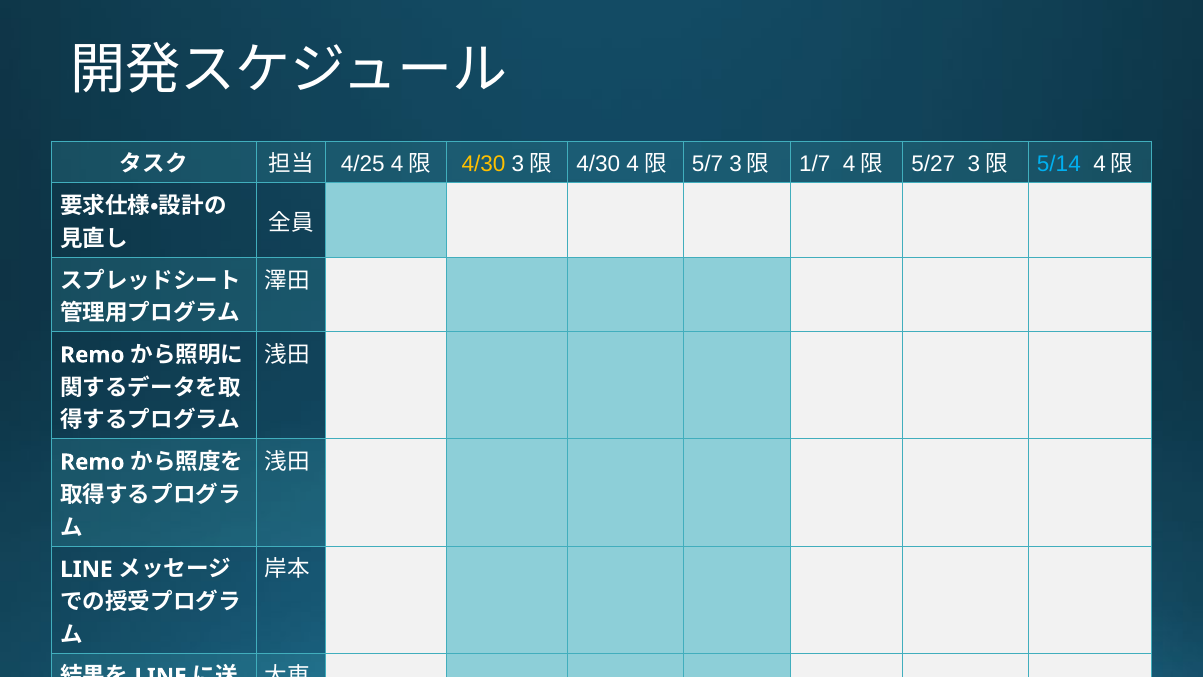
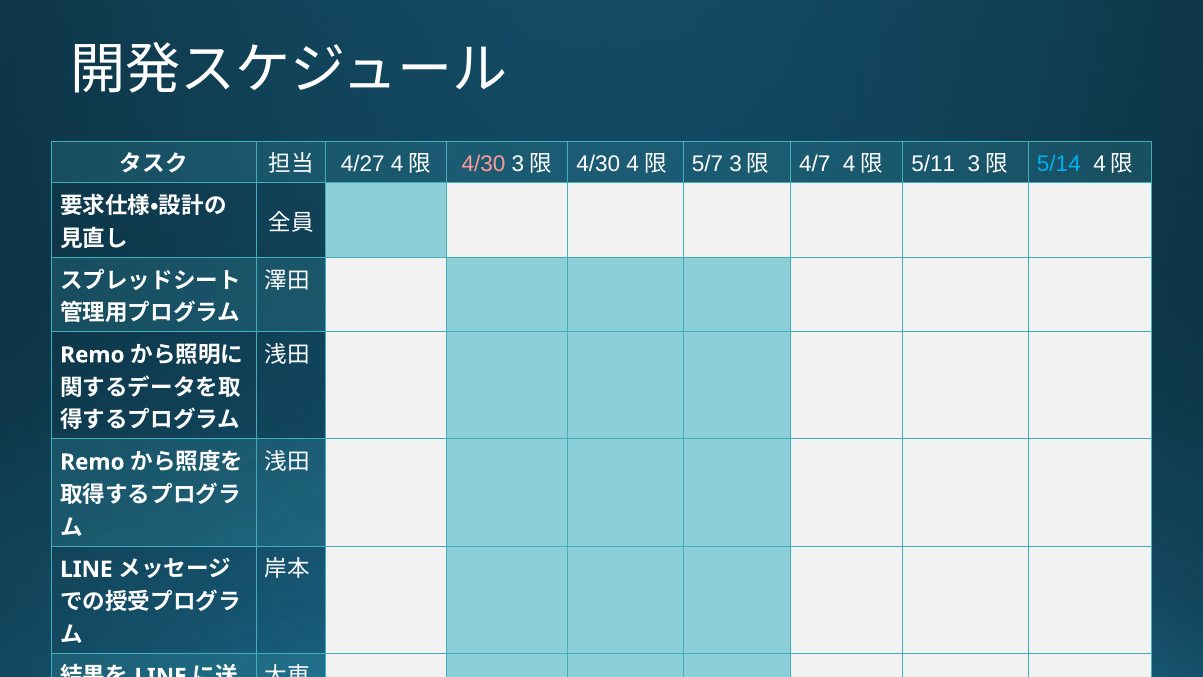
4/25: 4/25 -> 4/27
4/30 at (484, 164) colour: yellow -> pink
1/7: 1/7 -> 4/7
5/27: 5/27 -> 5/11
